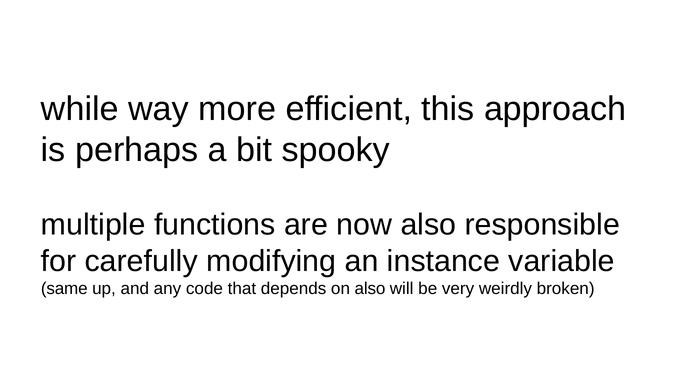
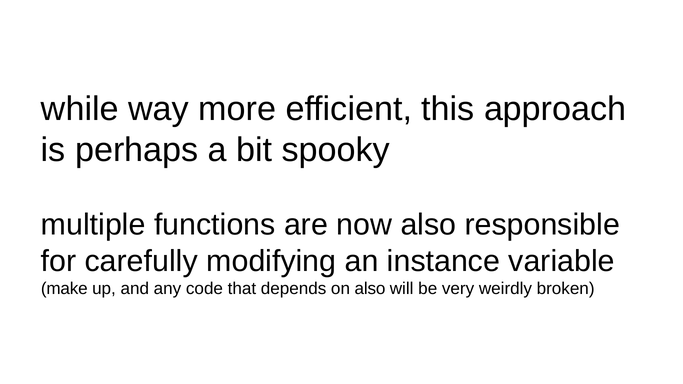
same: same -> make
